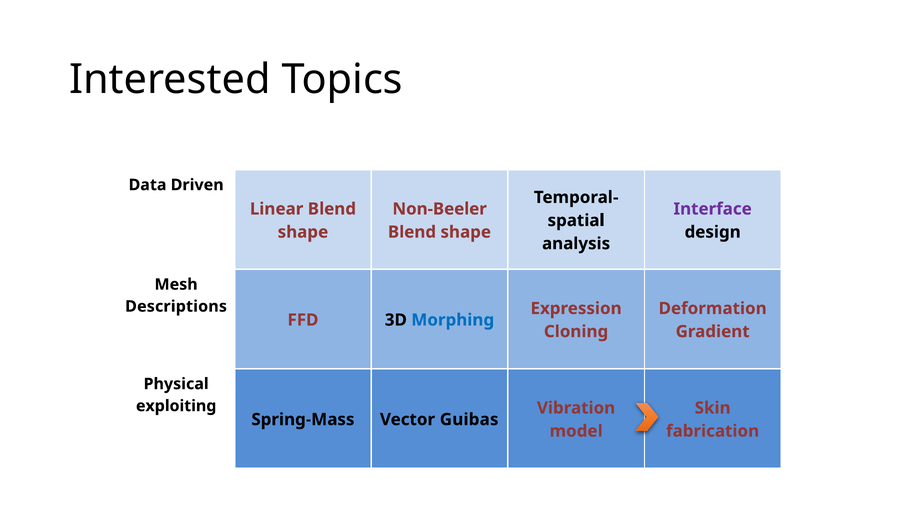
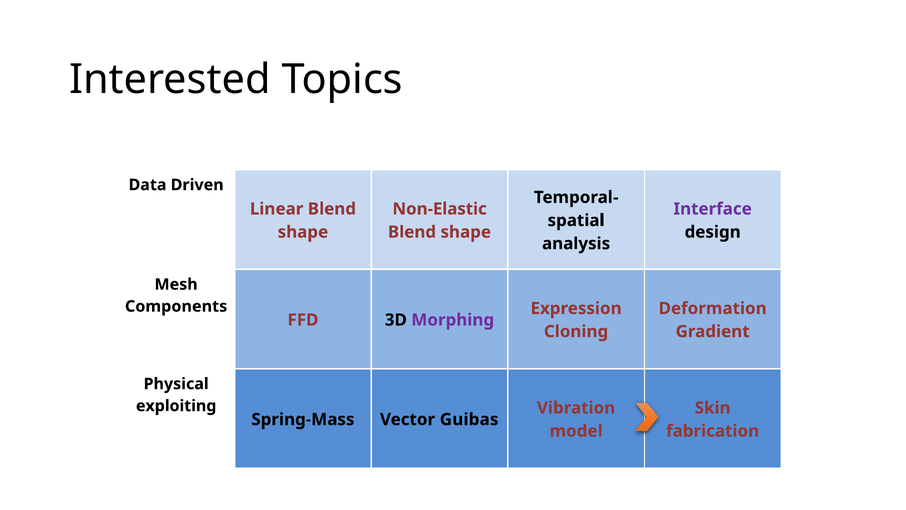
Non-Beeler: Non-Beeler -> Non-Elastic
Descriptions: Descriptions -> Components
Morphing colour: blue -> purple
